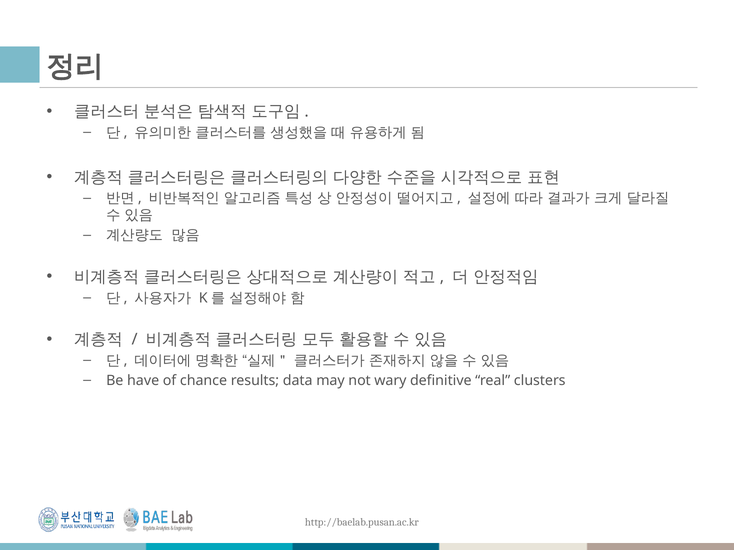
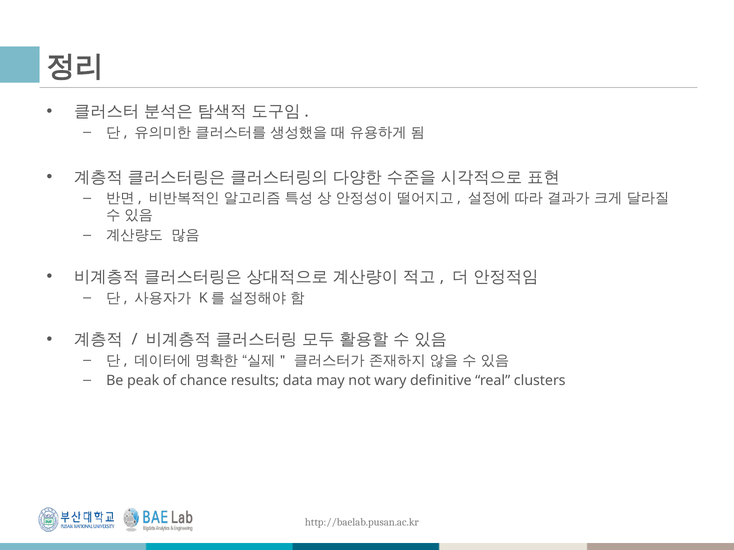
have: have -> peak
